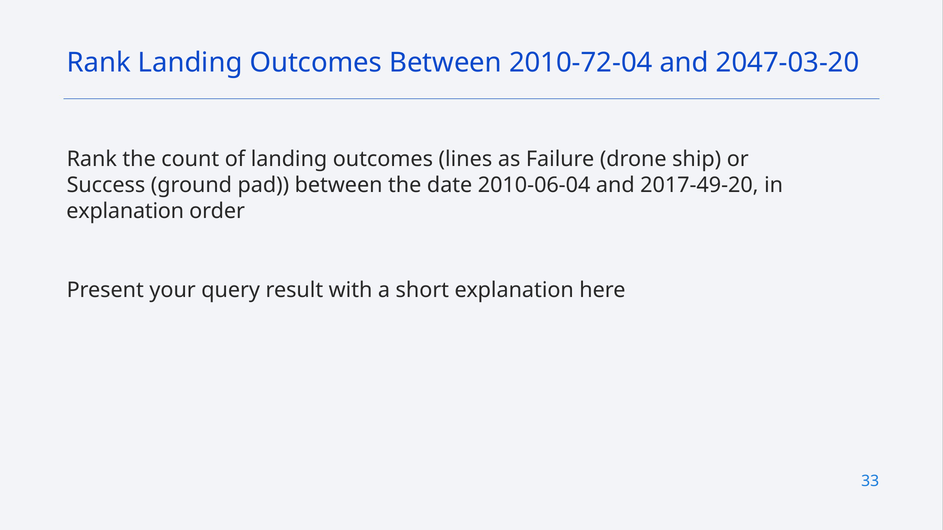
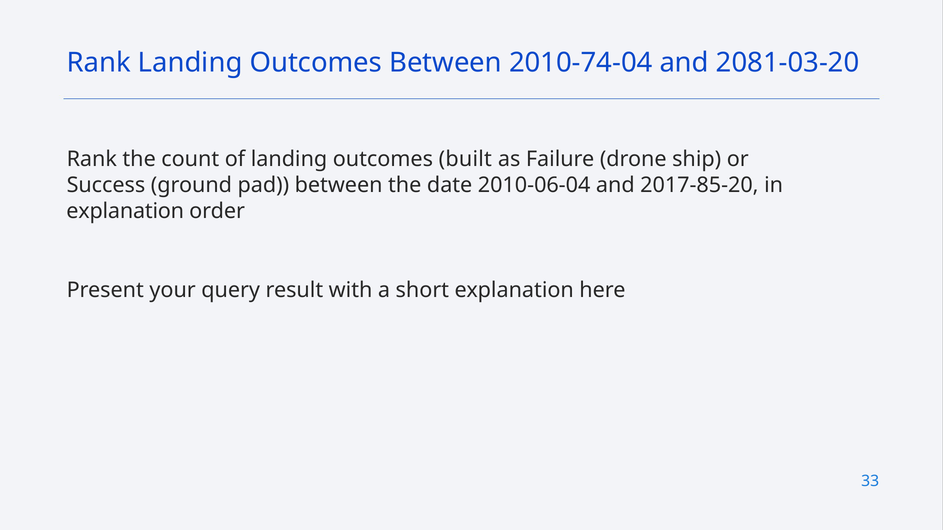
2010-72-04: 2010-72-04 -> 2010-74-04
2047-03-20: 2047-03-20 -> 2081-03-20
lines: lines -> built
2017-49-20: 2017-49-20 -> 2017-85-20
